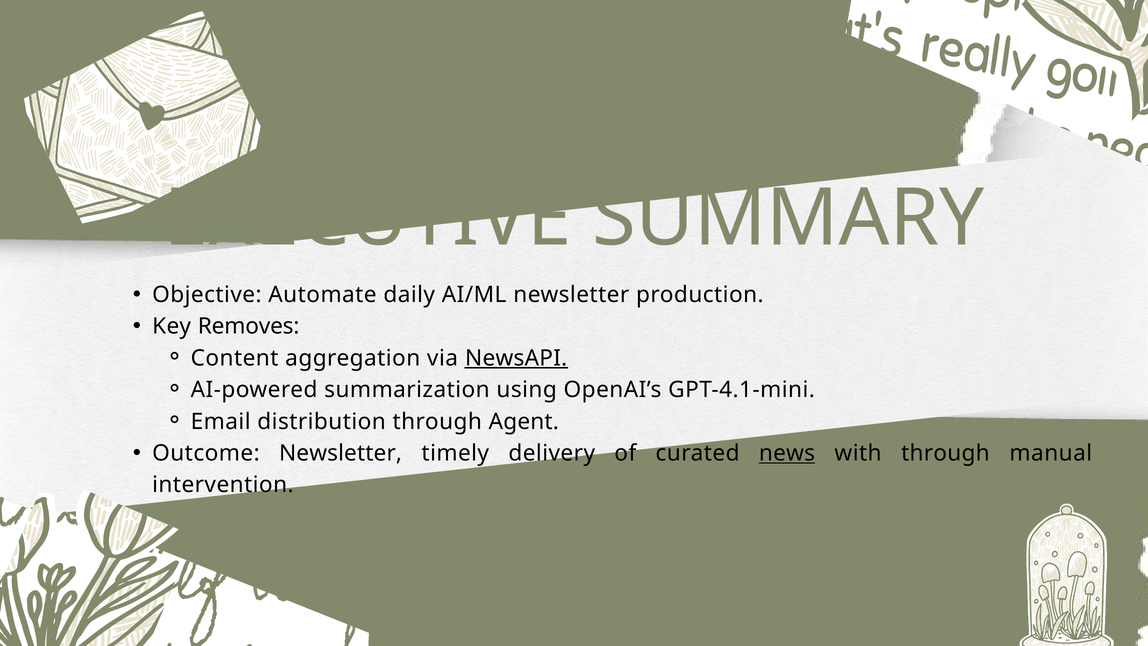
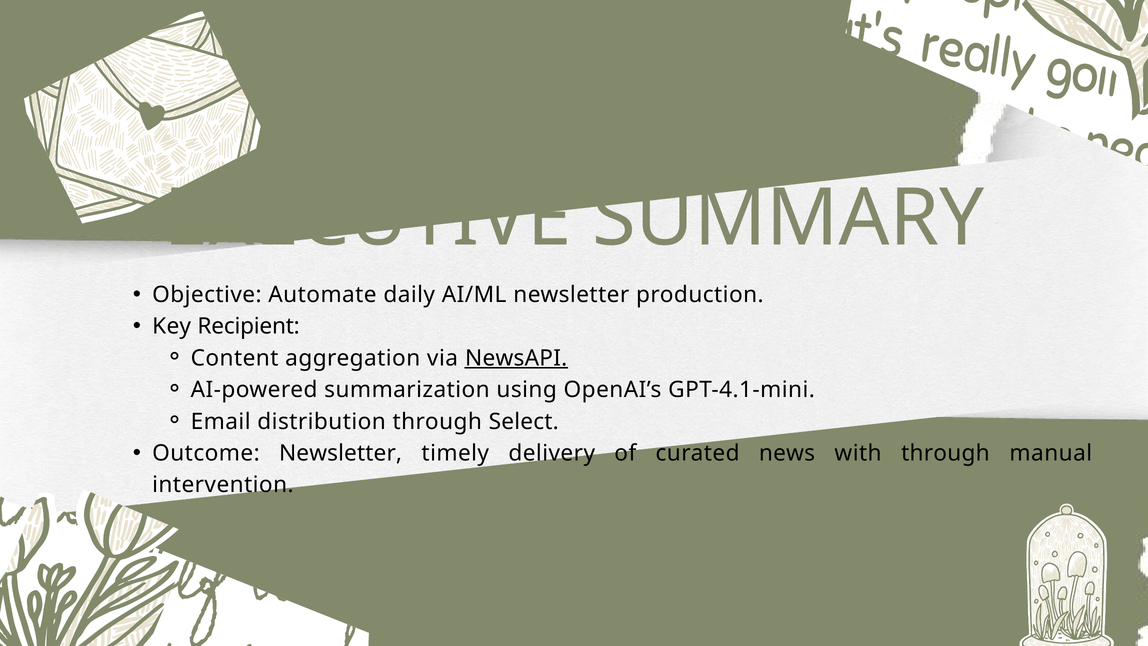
Removes: Removes -> Recipient
Agent: Agent -> Select
news underline: present -> none
